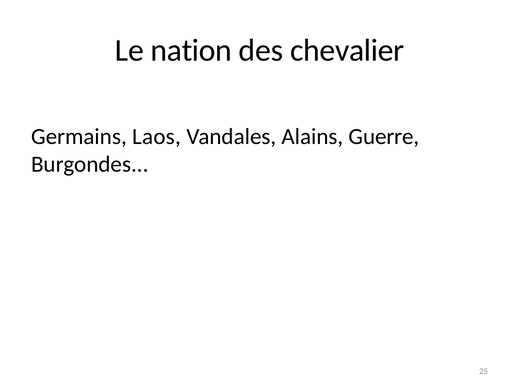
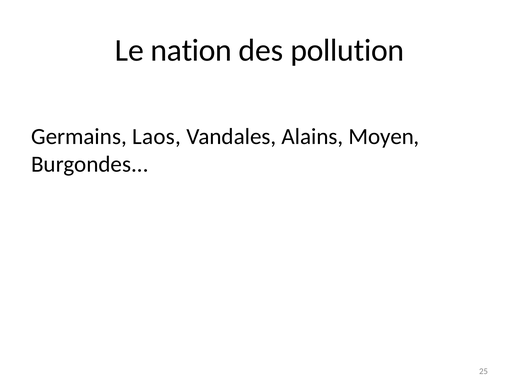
chevalier: chevalier -> pollution
Guerre: Guerre -> Moyen
